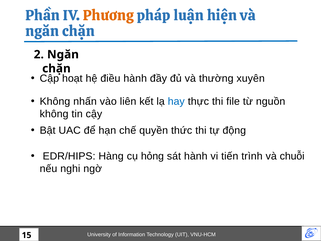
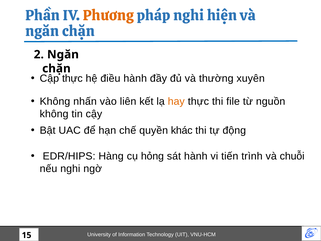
pháp luận: luận -> nghi
hoạt at (72, 78): hoạt -> thực
hay colour: blue -> orange
thức: thức -> khác
